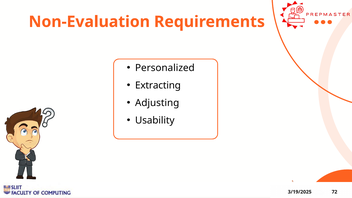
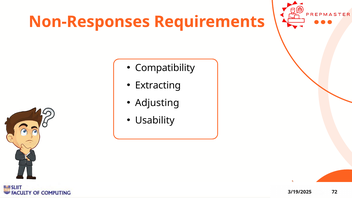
Non-Evaluation: Non-Evaluation -> Non-Responses
Personalized: Personalized -> Compatibility
